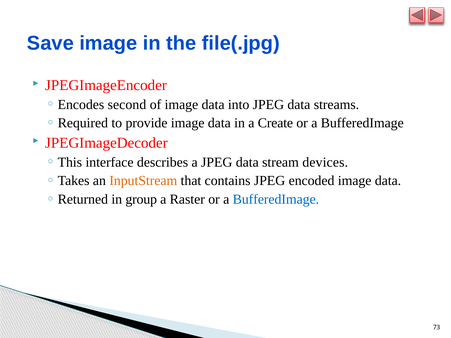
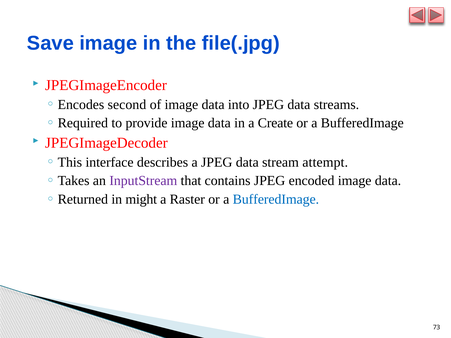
devices: devices -> attempt
InputStream colour: orange -> purple
group: group -> might
